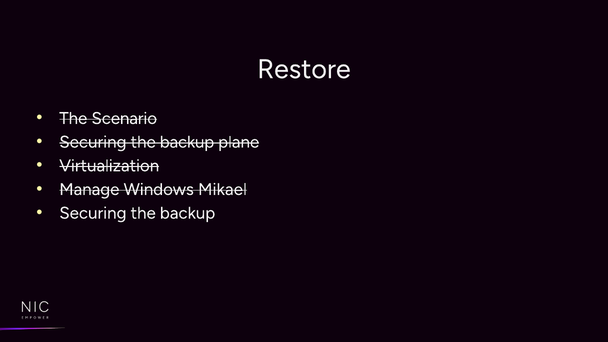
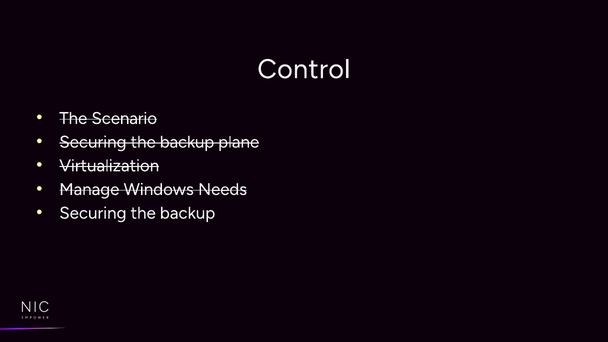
Restore: Restore -> Control
Mikael: Mikael -> Needs
